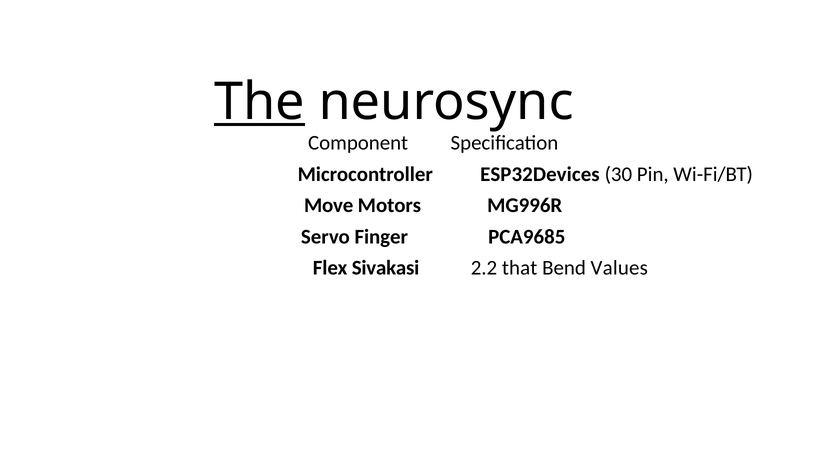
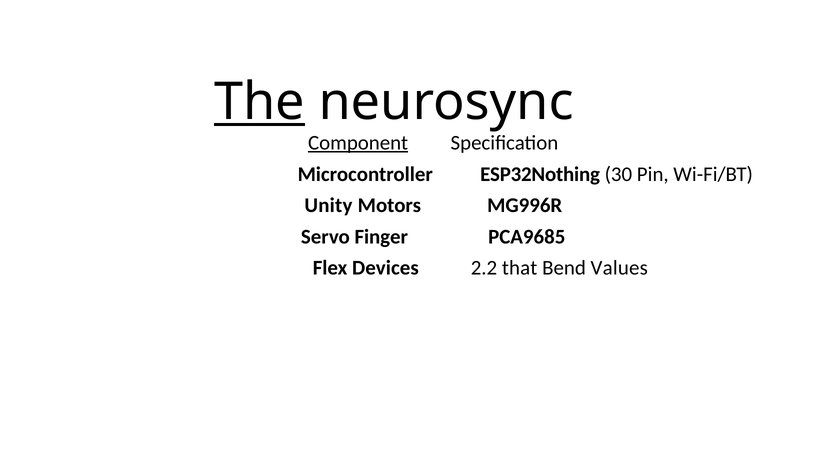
Component underline: none -> present
ESP32Devices: ESP32Devices -> ESP32Nothing
Move: Move -> Unity
Sivakasi: Sivakasi -> Devices
